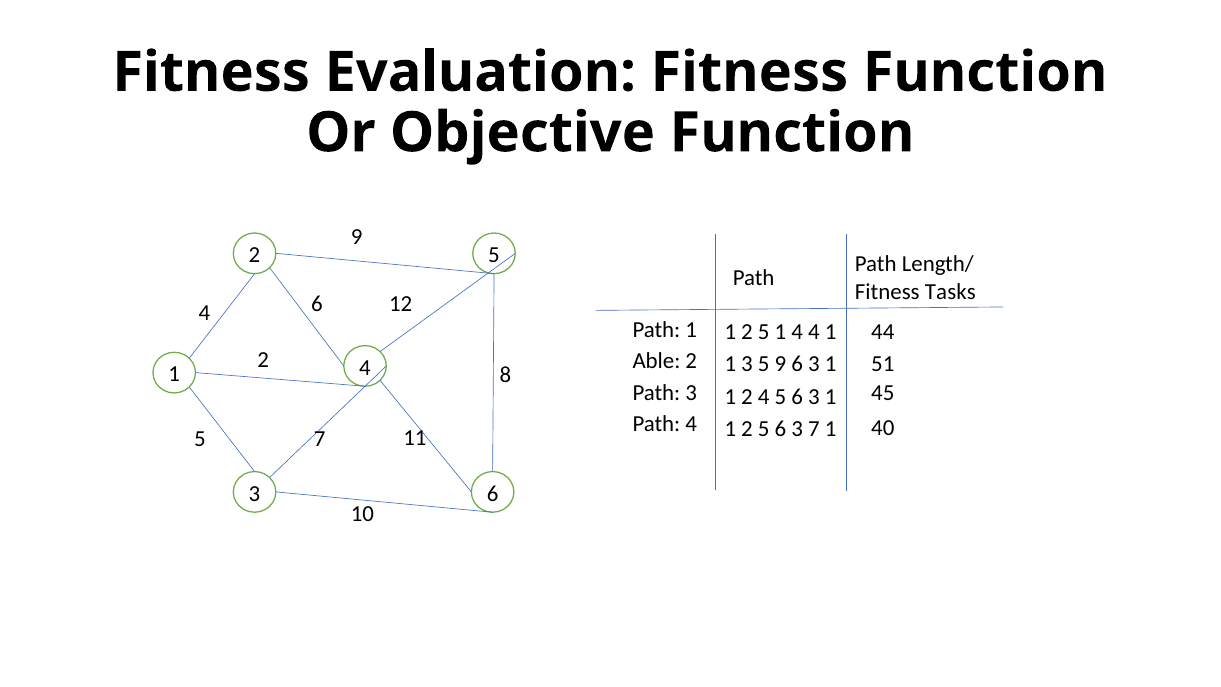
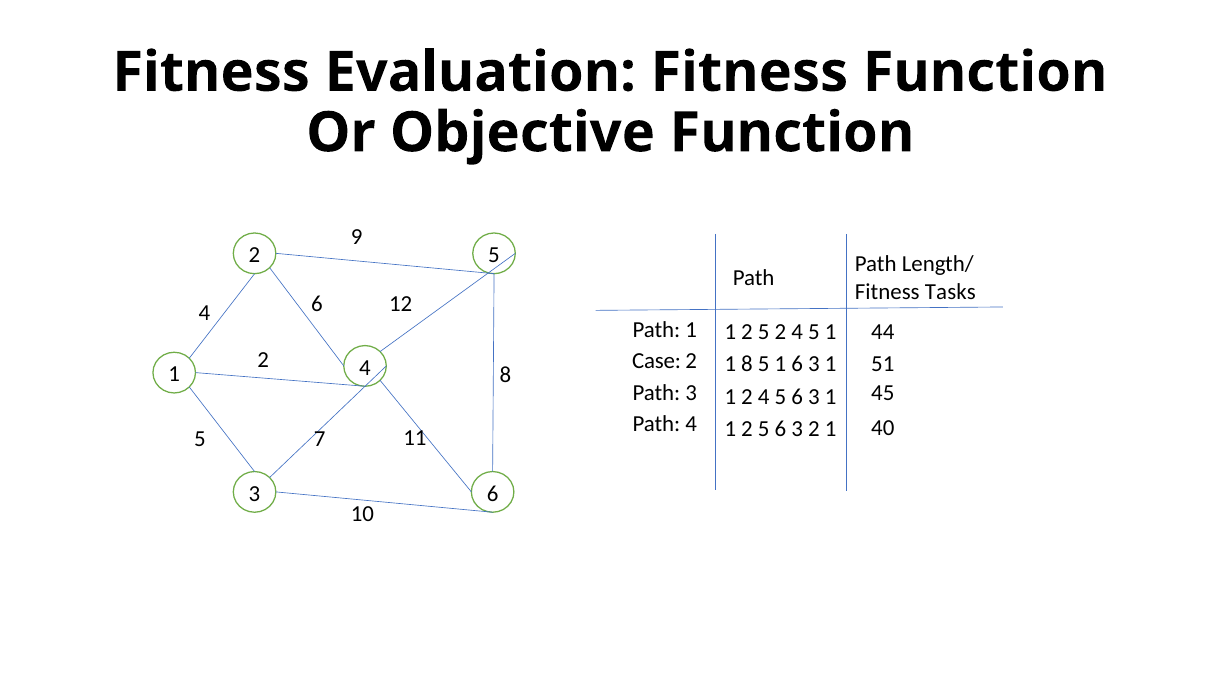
5 1: 1 -> 2
4 at (814, 332): 4 -> 5
Able: Able -> Case
1 3: 3 -> 8
9 at (780, 364): 9 -> 1
3 7: 7 -> 2
